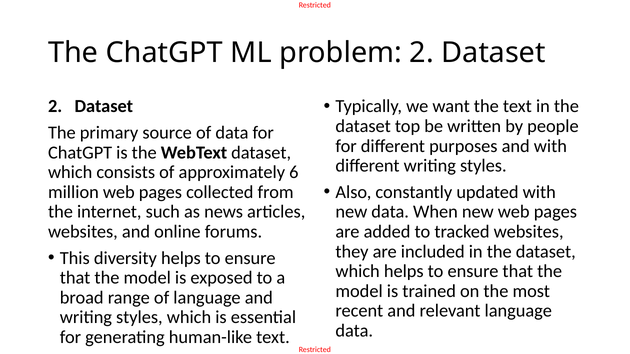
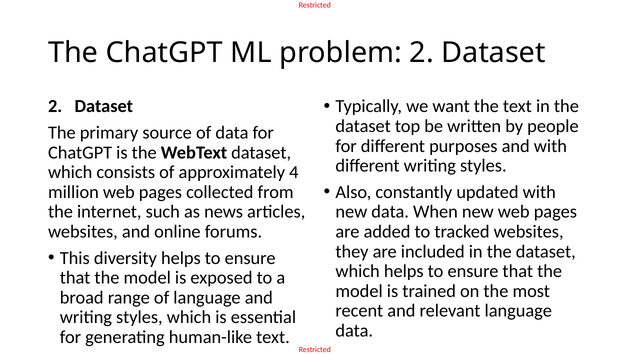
6: 6 -> 4
